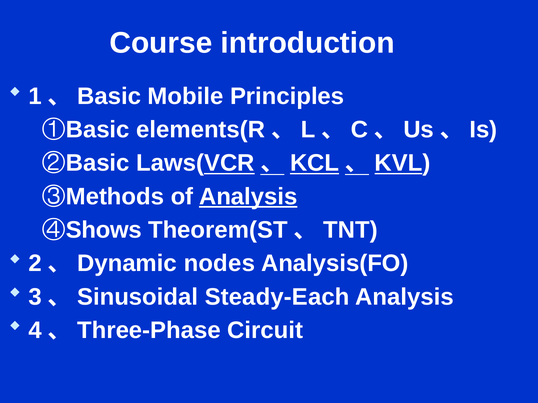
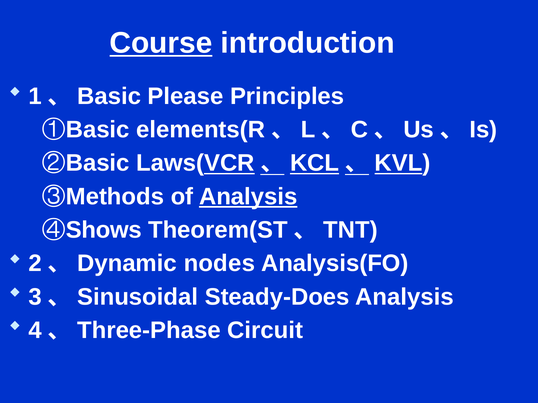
Course underline: none -> present
Mobile: Mobile -> Please
Steady-Each: Steady-Each -> Steady-Does
